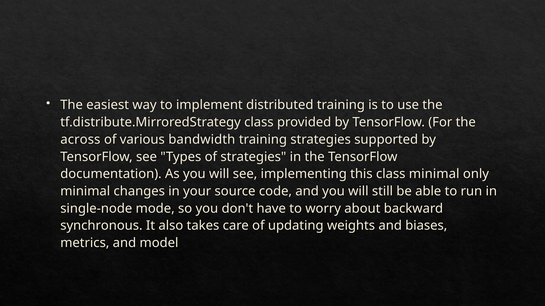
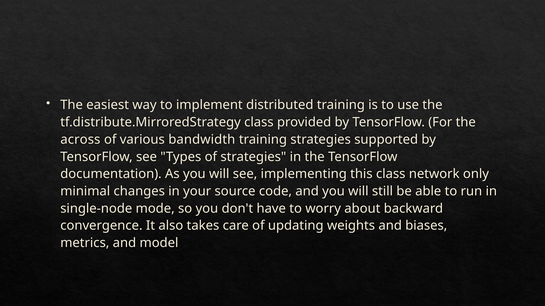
class minimal: minimal -> network
synchronous: synchronous -> convergence
